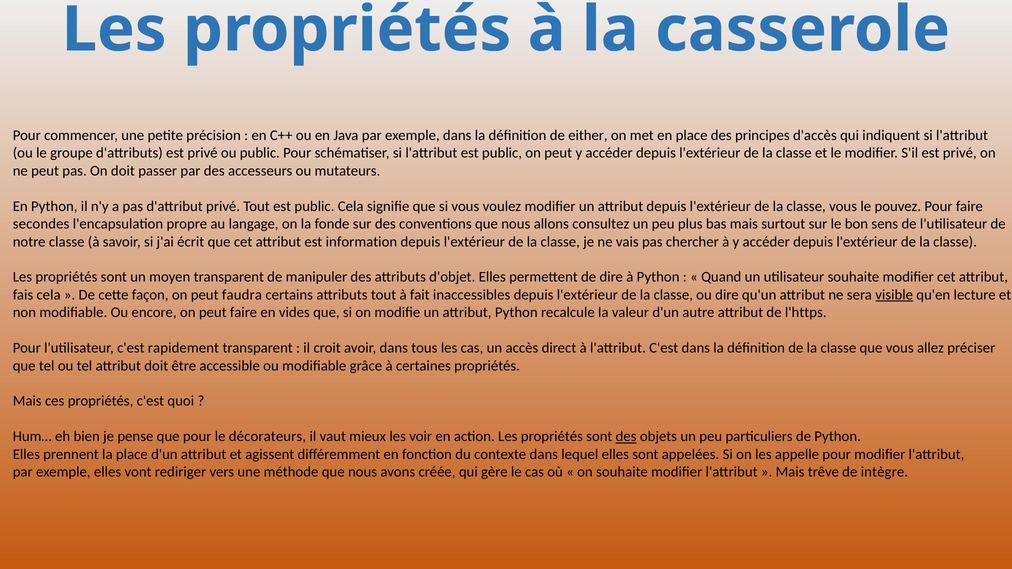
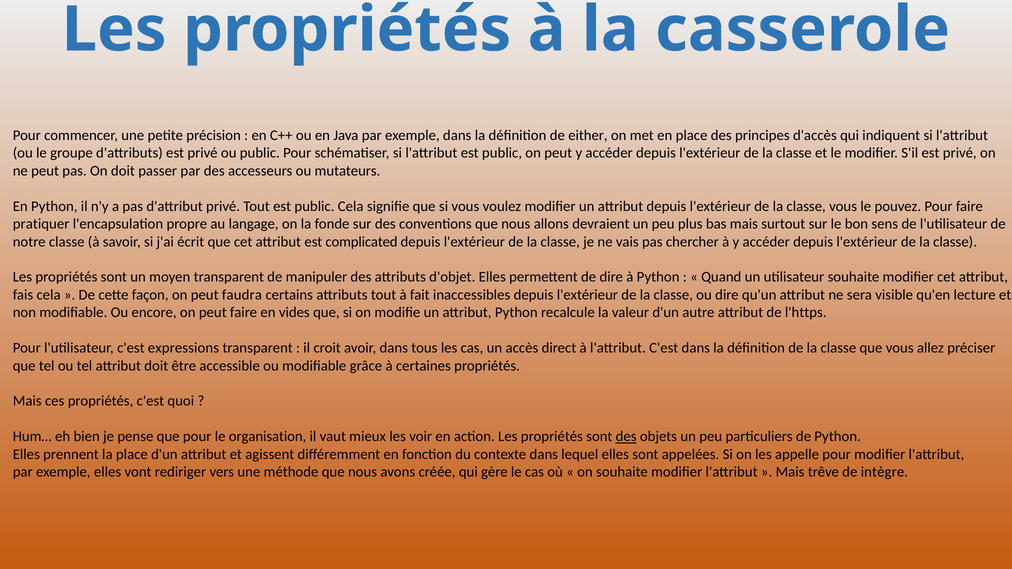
secondes: secondes -> pratiquer
consultez: consultez -> devraient
information: information -> complicated
visible underline: present -> none
rapidement: rapidement -> expressions
décorateurs: décorateurs -> organisation
